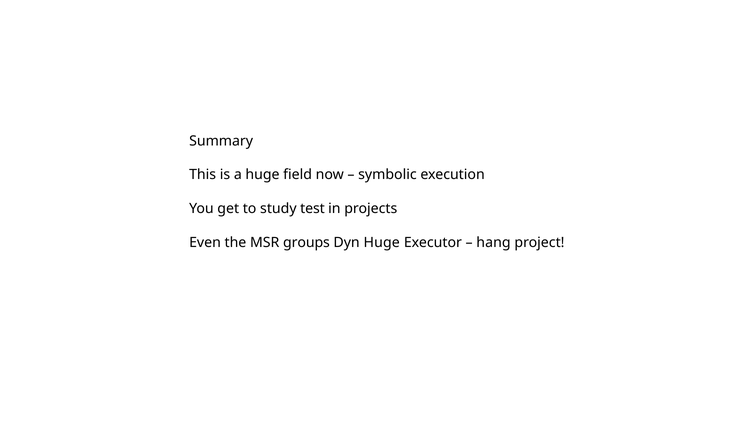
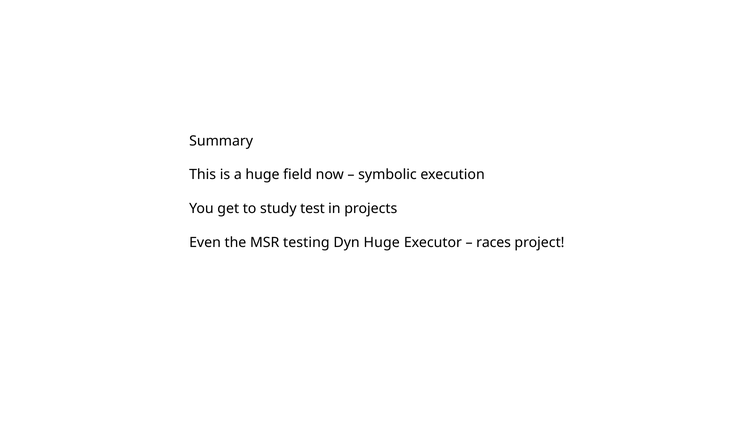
groups: groups -> testing
hang: hang -> races
